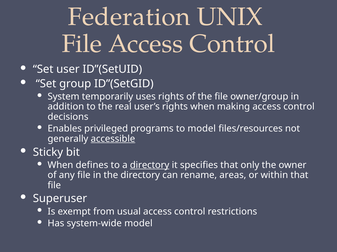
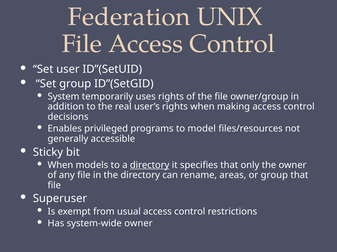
accessible underline: present -> none
defines: defines -> models
or within: within -> group
system-wide model: model -> owner
